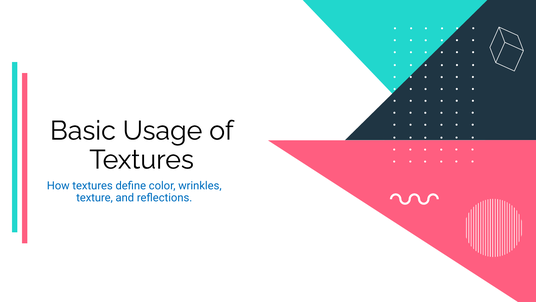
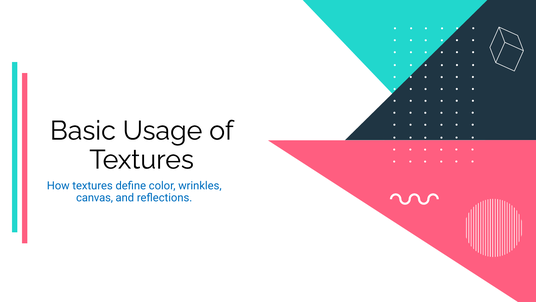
texture: texture -> canvas
